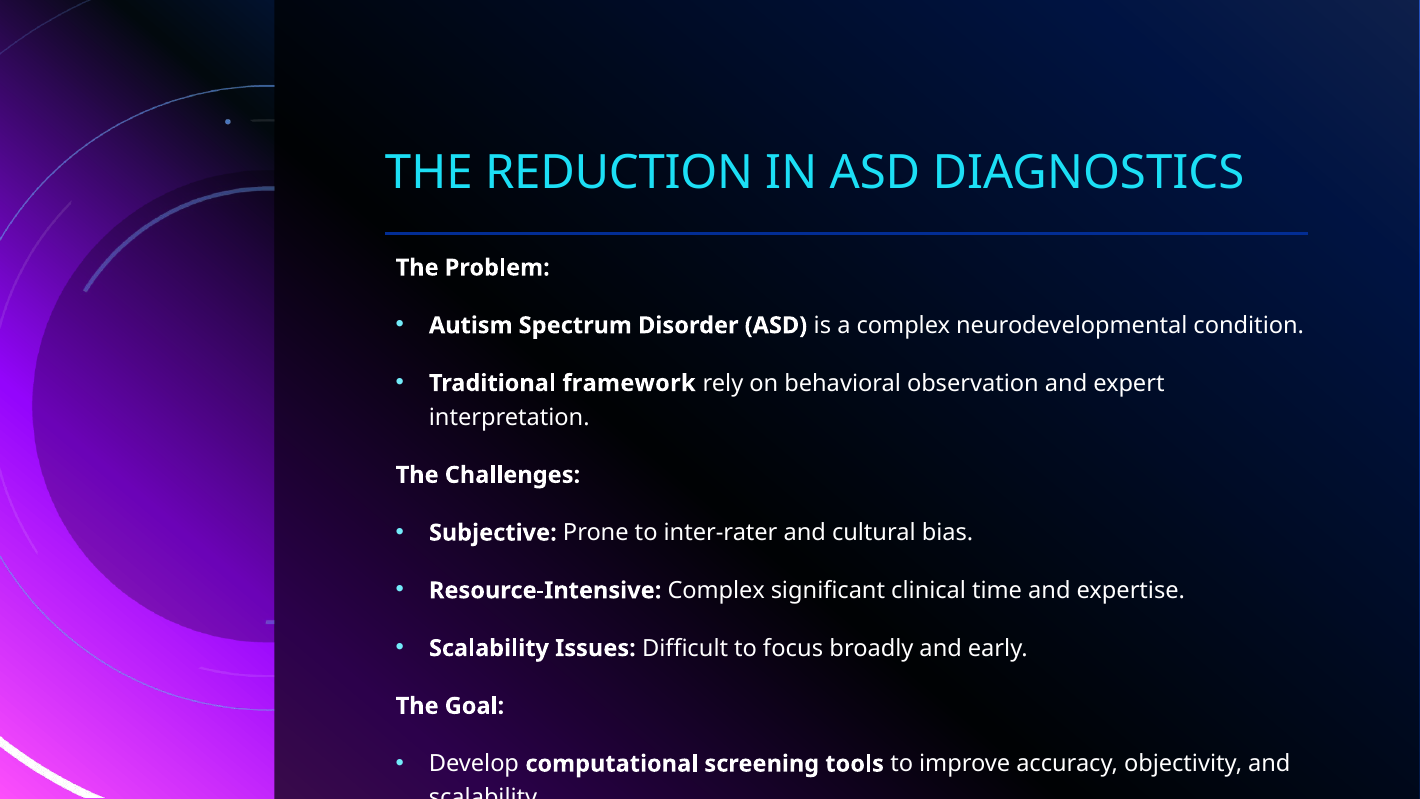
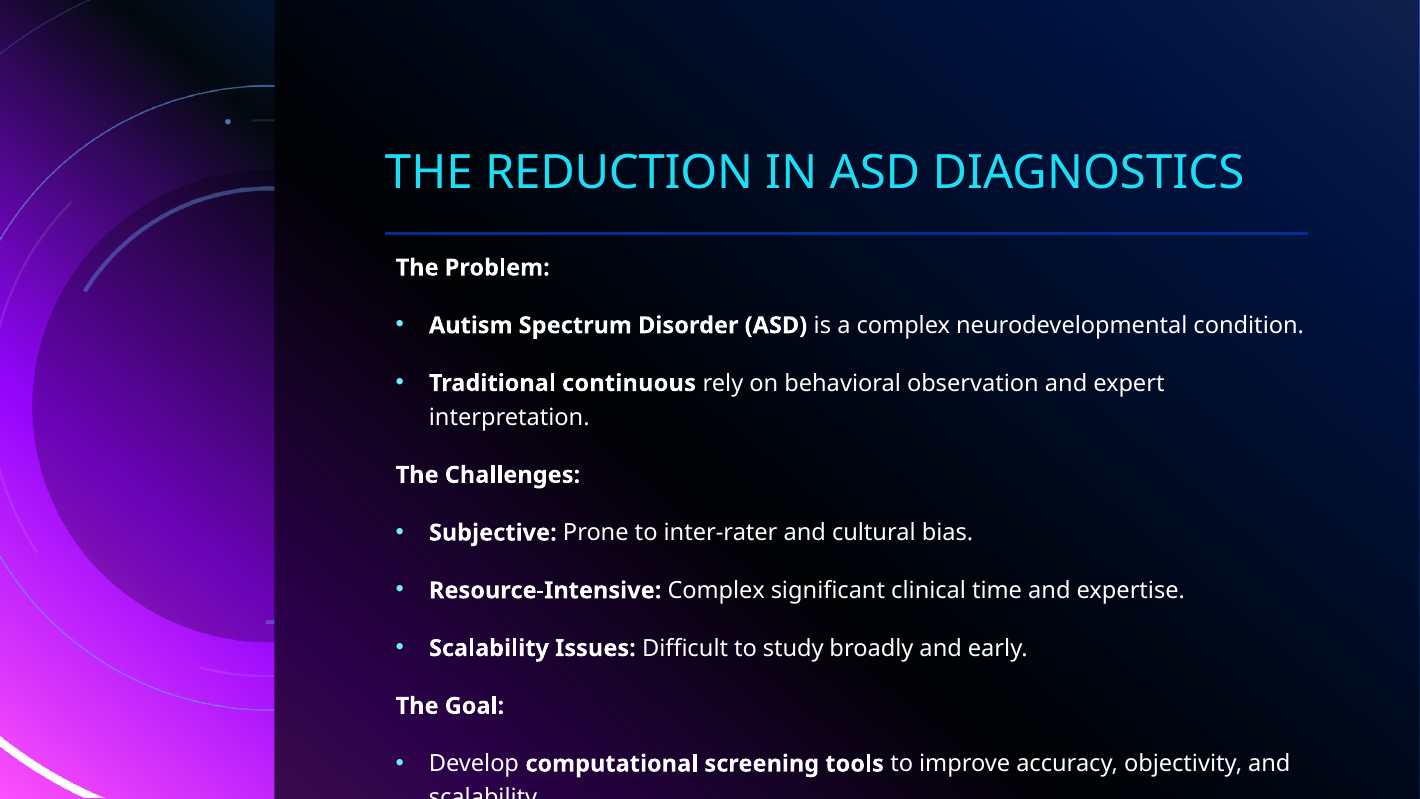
framework: framework -> continuous
focus: focus -> study
